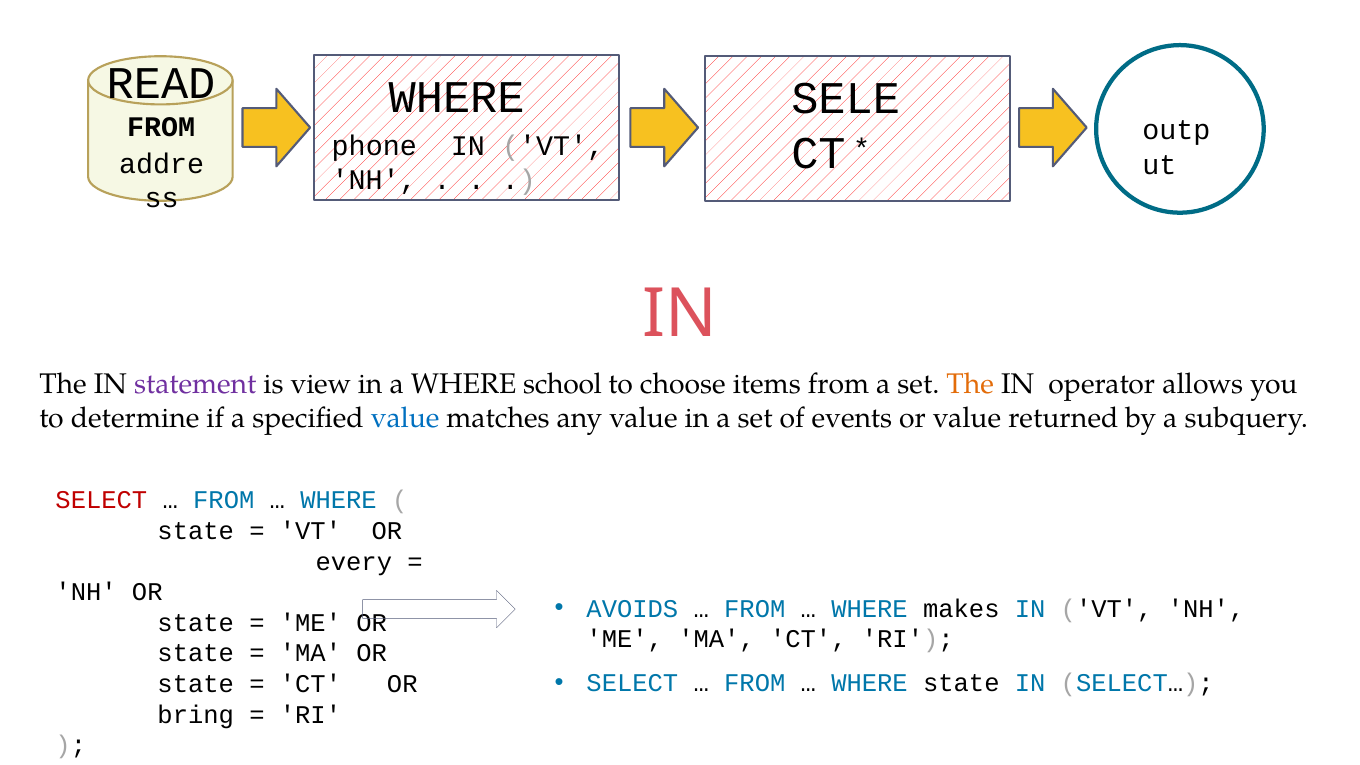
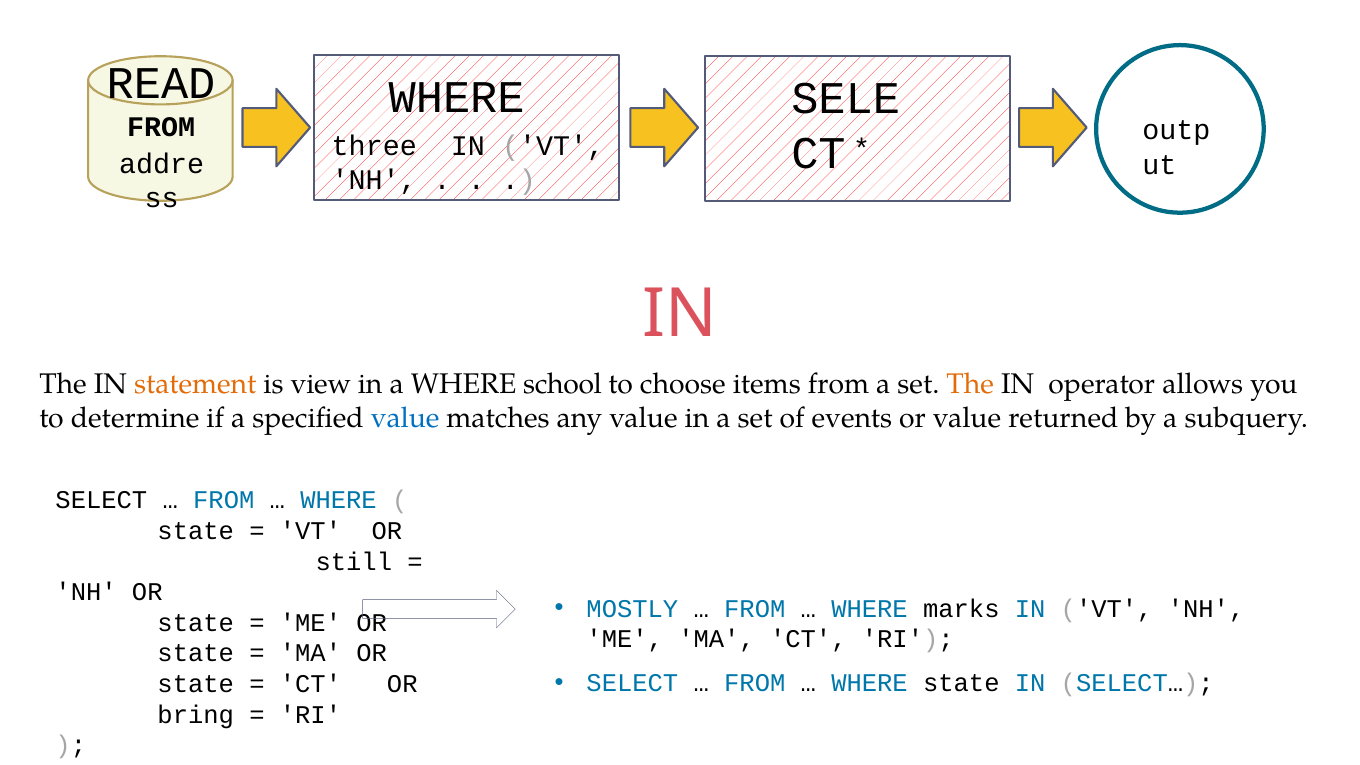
phone: phone -> three
statement colour: purple -> orange
SELECT at (101, 500) colour: red -> black
every: every -> still
AVOIDS: AVOIDS -> MOSTLY
makes: makes -> marks
